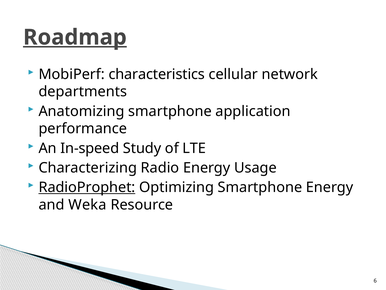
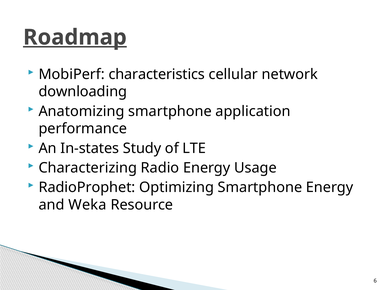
departments: departments -> downloading
In-speed: In-speed -> In-states
RadioProphet underline: present -> none
